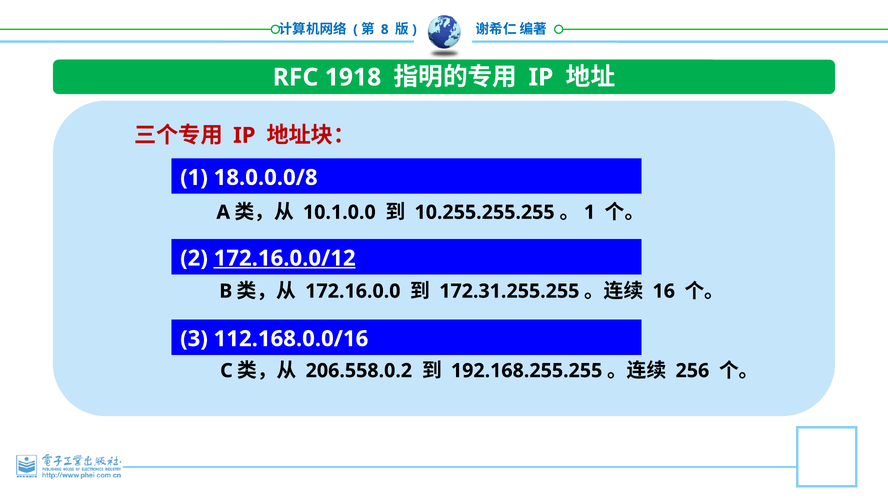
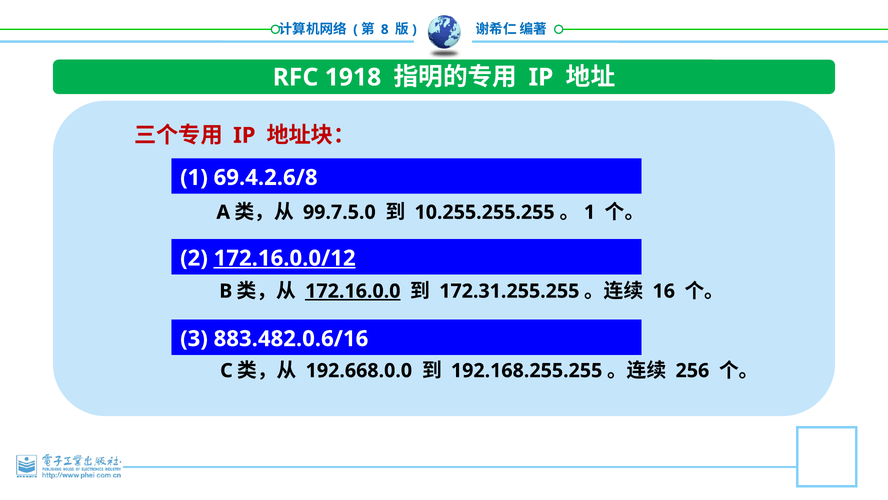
18.0.0.0/8: 18.0.0.0/8 -> 69.4.2.6/8
10.1.0.0: 10.1.0.0 -> 99.7.5.0
172.16.0.0 underline: none -> present
112.168.0.0/16: 112.168.0.0/16 -> 883.482.0.6/16
206.558.0.2: 206.558.0.2 -> 192.668.0.0
